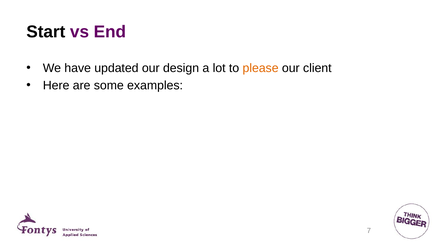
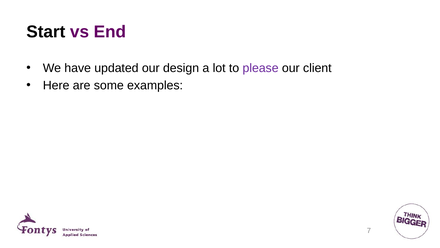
please colour: orange -> purple
